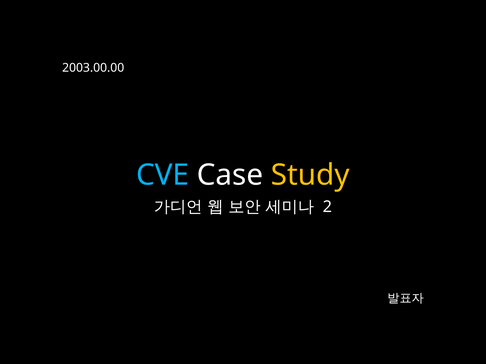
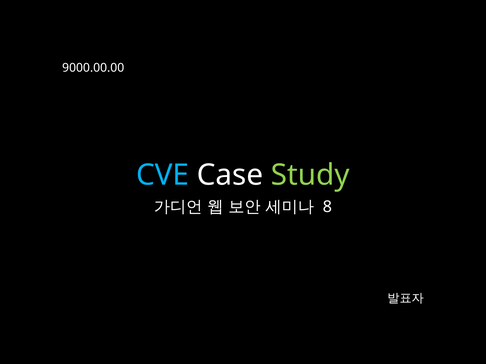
2003.00.00: 2003.00.00 -> 9000.00.00
Study colour: yellow -> light green
2: 2 -> 8
